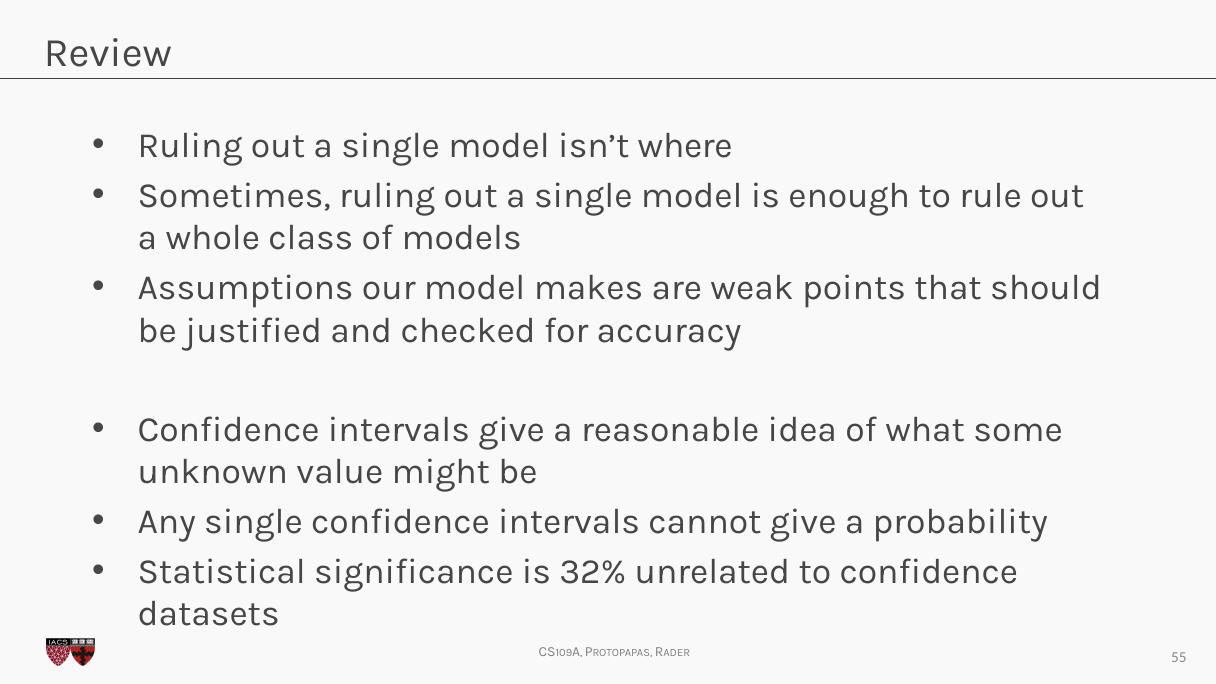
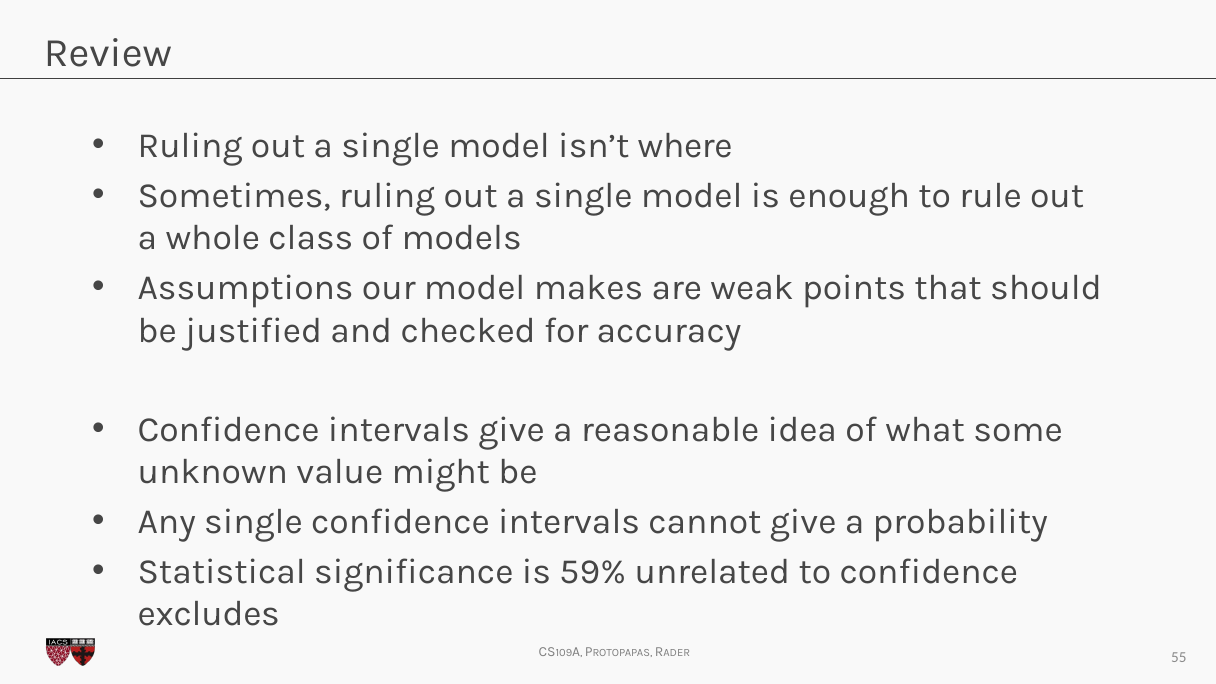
32%: 32% -> 59%
datasets: datasets -> excludes
